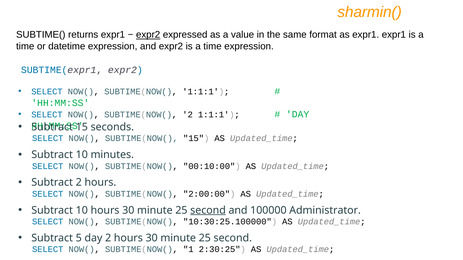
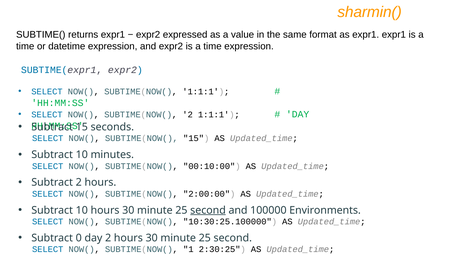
expr2 at (148, 35) underline: present -> none
Administrator: Administrator -> Environments
5: 5 -> 0
